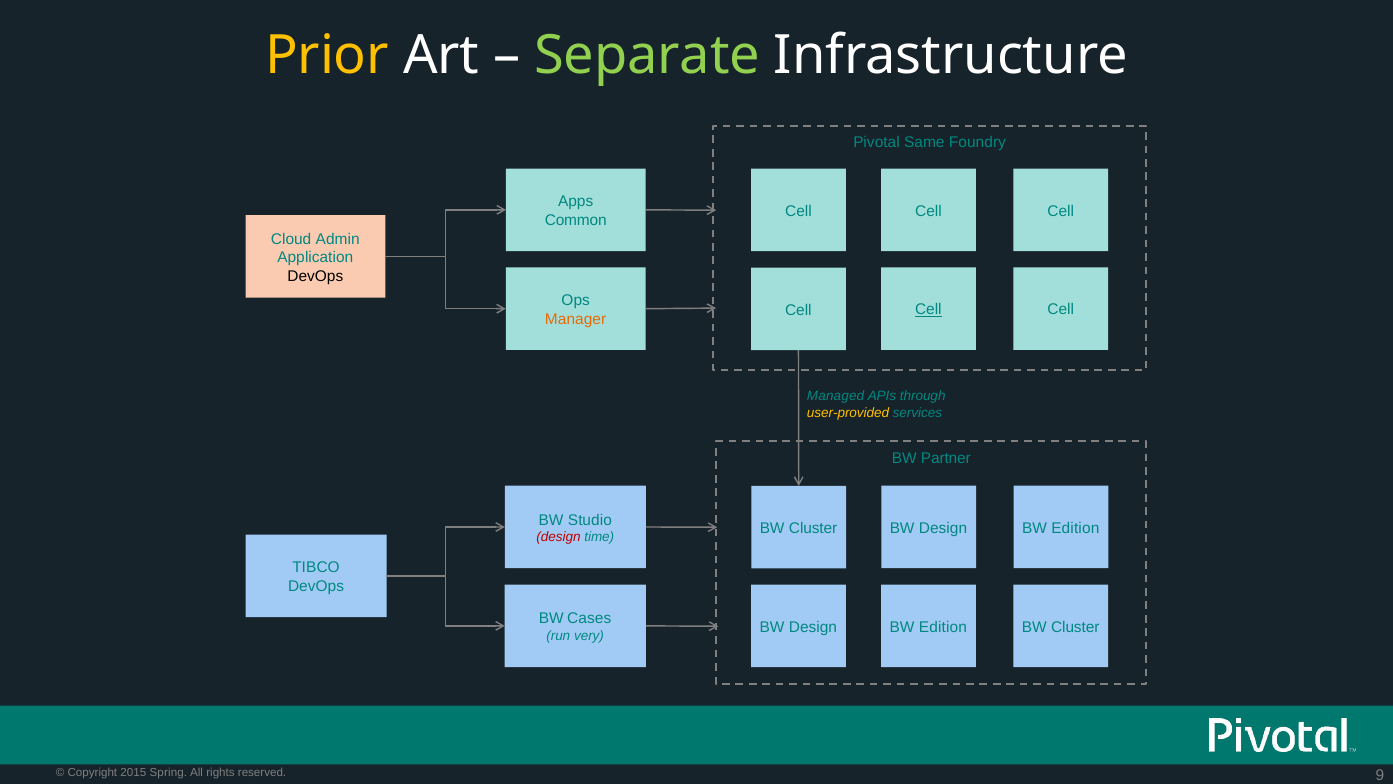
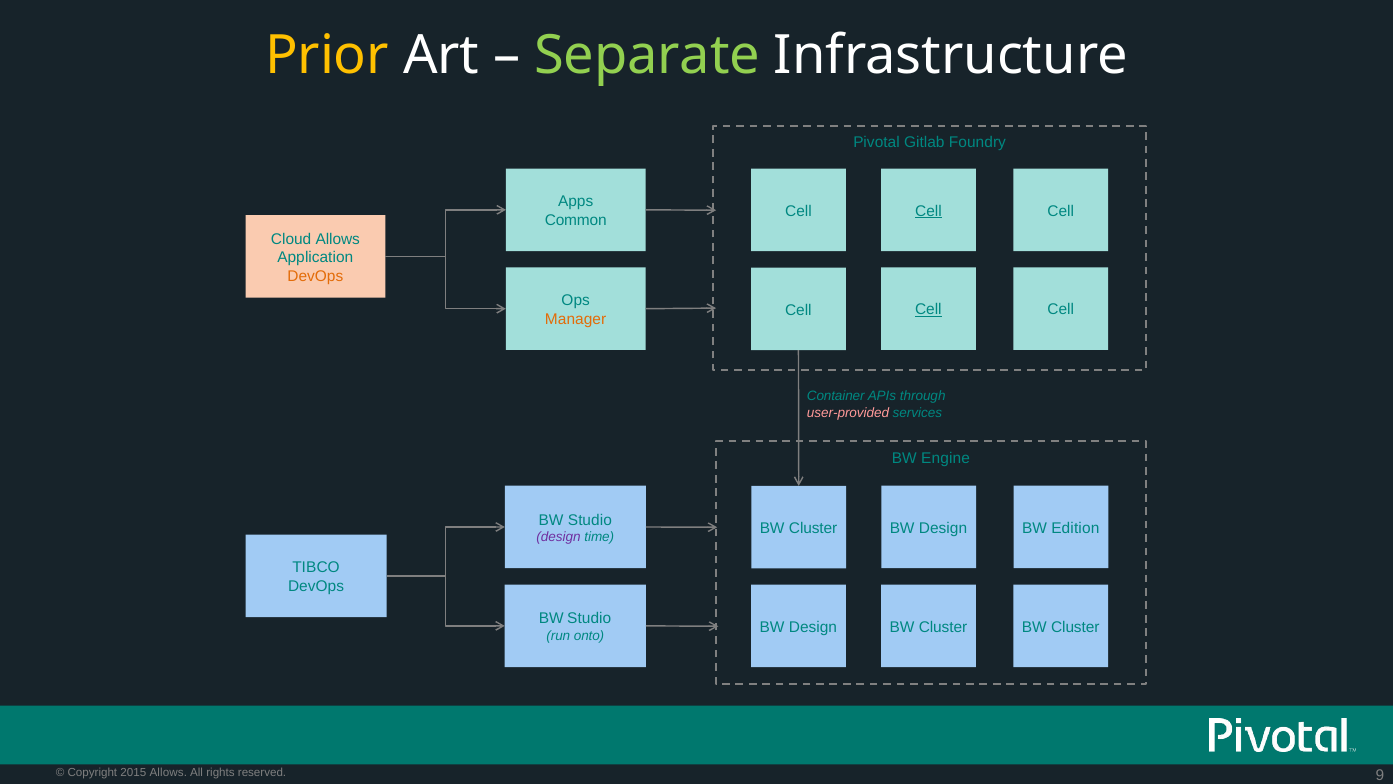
Same: Same -> Gitlab
Cell at (929, 211) underline: none -> present
Cloud Admin: Admin -> Allows
DevOps at (315, 276) colour: black -> orange
Managed: Managed -> Container
user-provided colour: yellow -> pink
Partner: Partner -> Engine
design at (559, 537) colour: red -> purple
Cases at (589, 619): Cases -> Studio
Edition at (943, 627): Edition -> Cluster
very: very -> onto
Spring at (168, 772): Spring -> Allows
